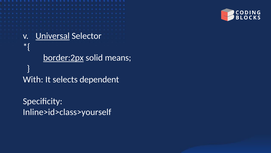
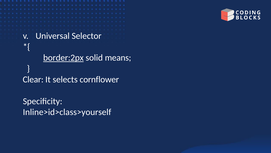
Universal underline: present -> none
With: With -> Clear
dependent: dependent -> cornflower
